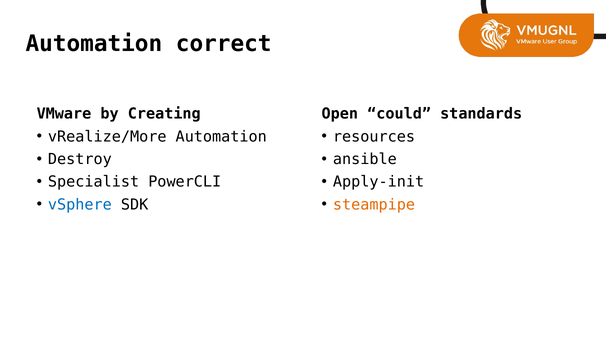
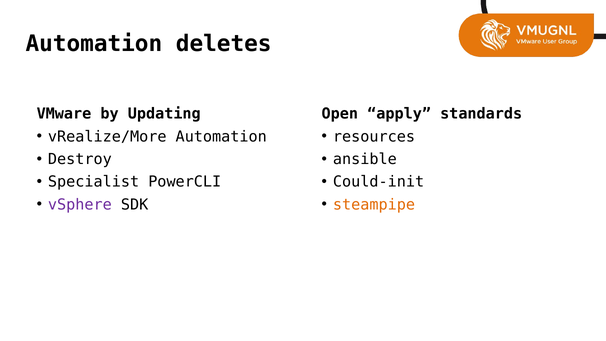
correct: correct -> deletes
Creating: Creating -> Updating
could: could -> apply
Apply-init: Apply-init -> Could-init
vSphere colour: blue -> purple
